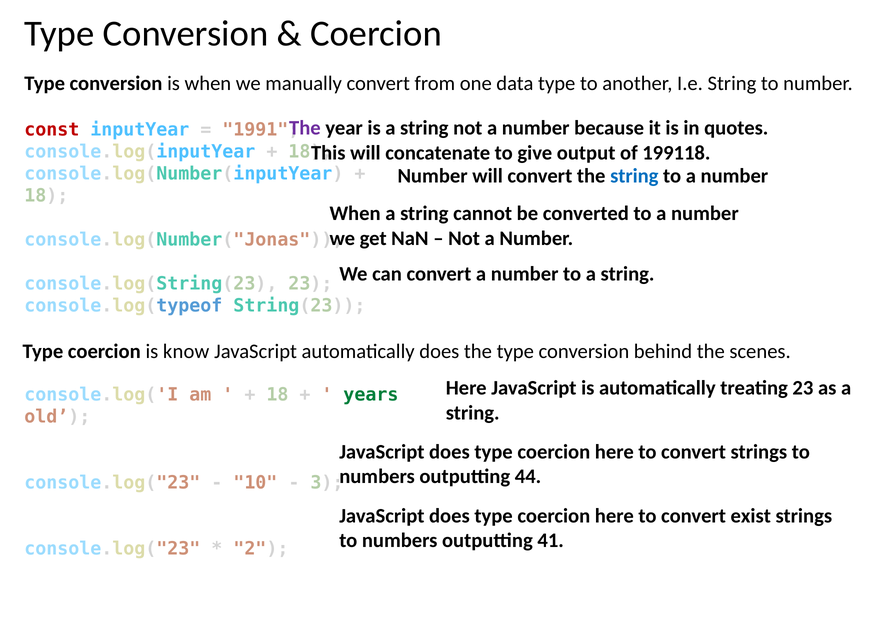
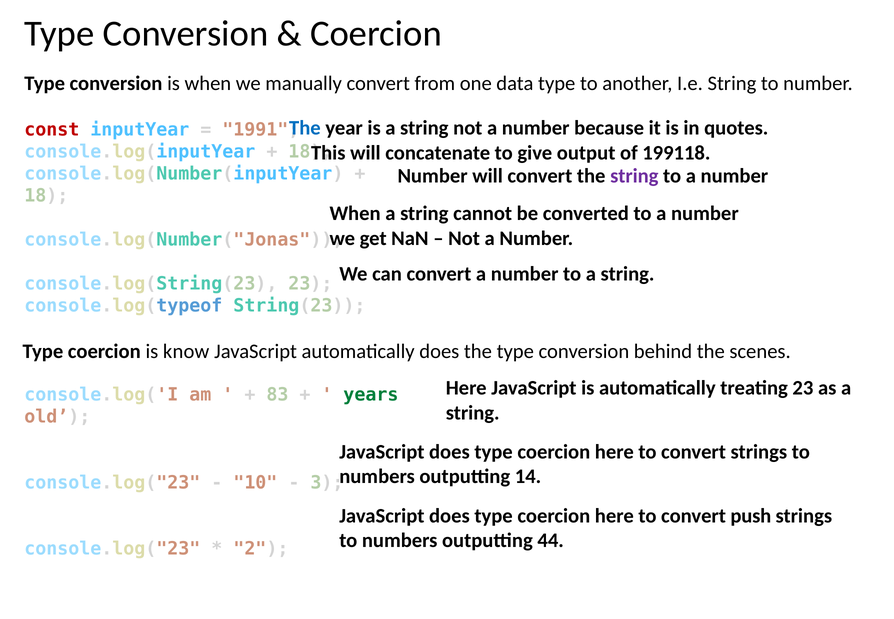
The at (305, 128) colour: purple -> blue
string at (634, 176) colour: blue -> purple
18 at (277, 395): 18 -> 83
44: 44 -> 14
exist: exist -> push
41: 41 -> 44
